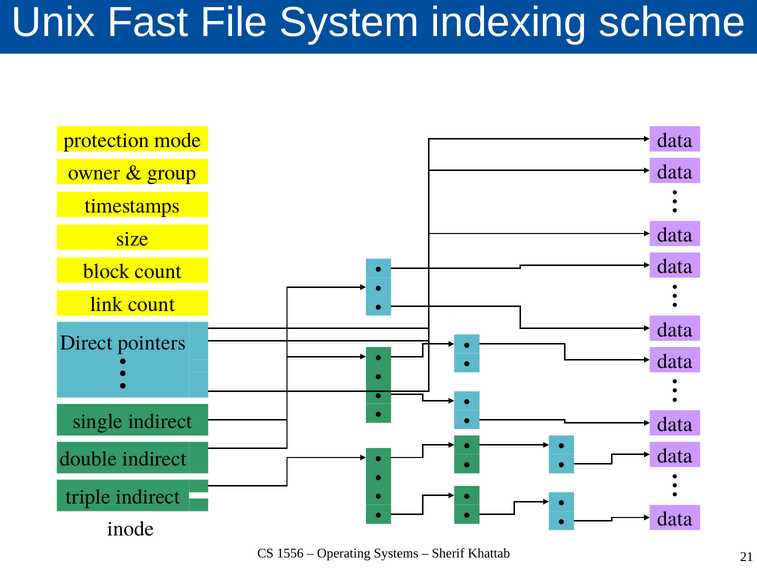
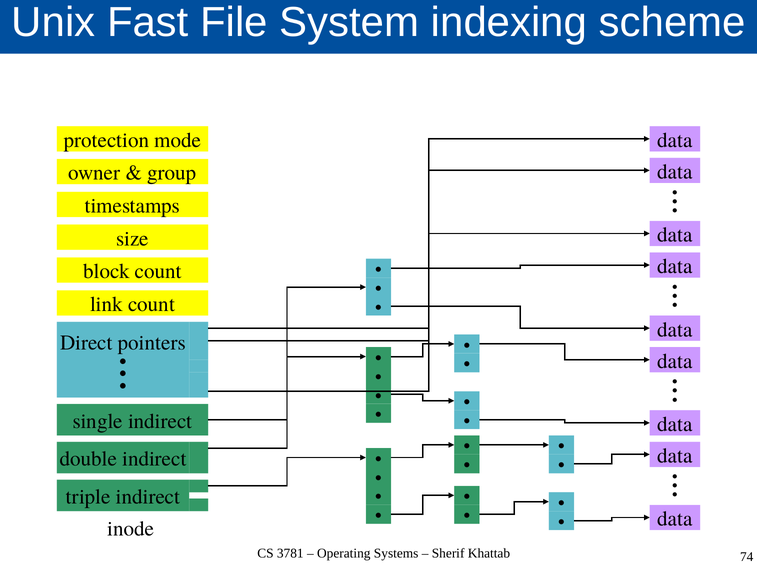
1556: 1556 -> 3781
21: 21 -> 74
